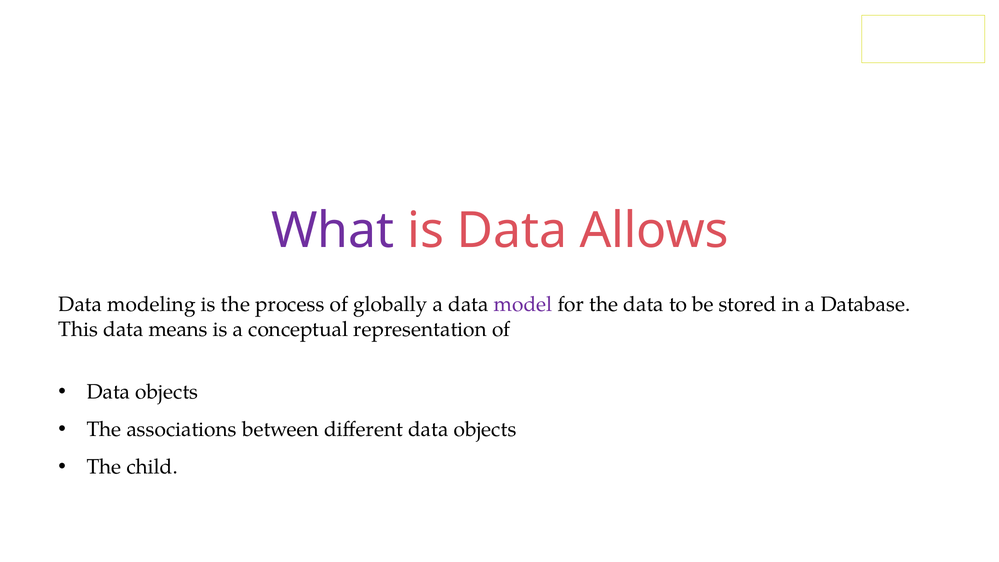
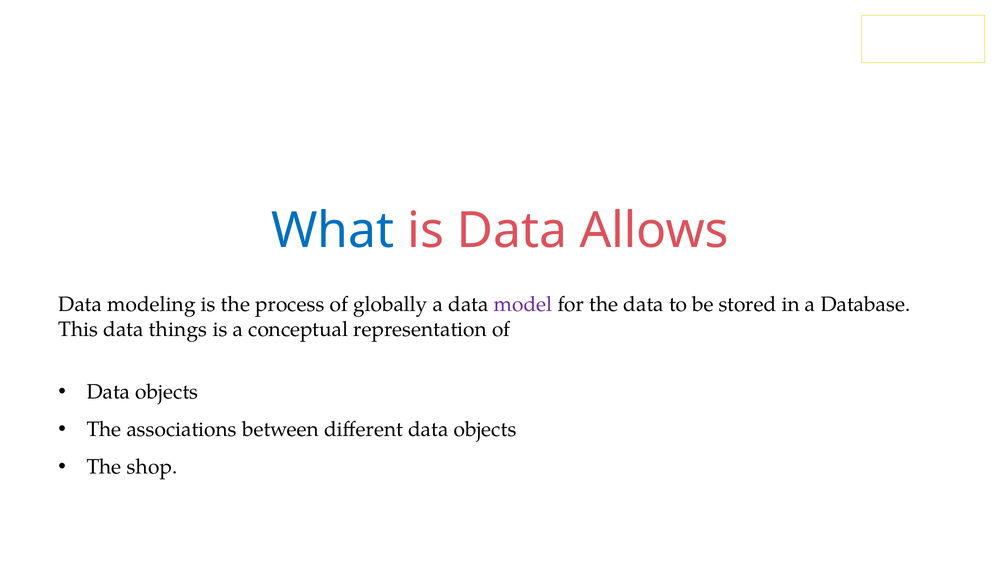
What colour: purple -> blue
means: means -> things
child: child -> shop
